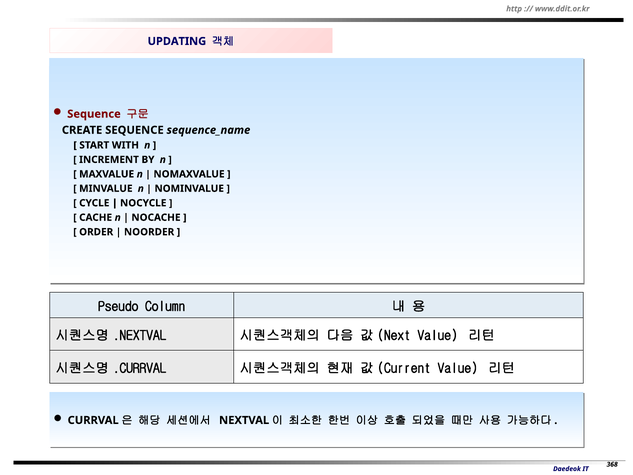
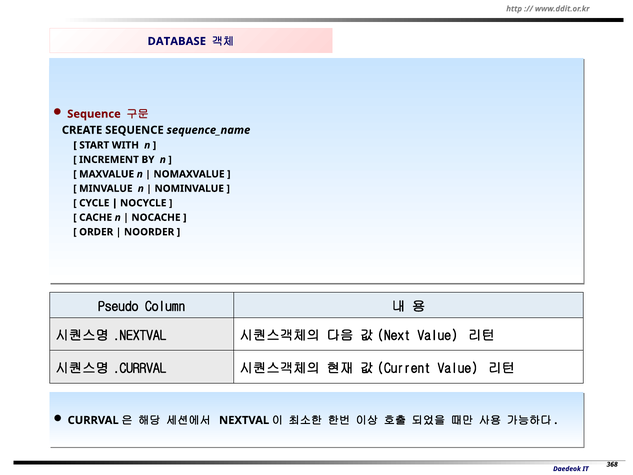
UPDATING: UPDATING -> DATABASE
